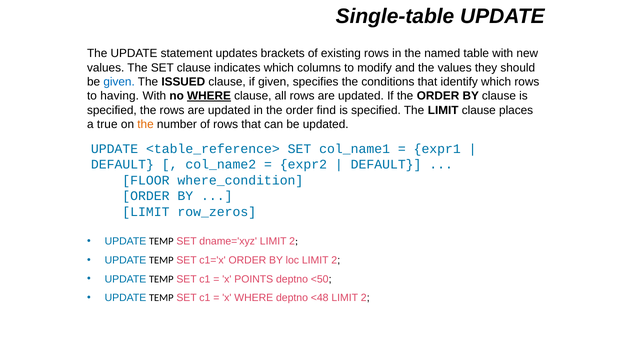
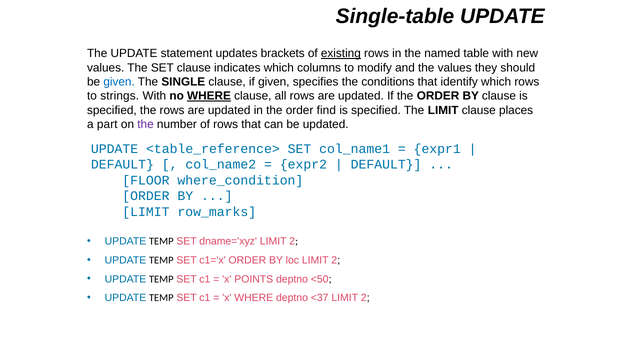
existing underline: none -> present
ISSUED: ISSUED -> SINGLE
having: having -> strings
true: true -> part
the at (146, 124) colour: orange -> purple
row_zeros: row_zeros -> row_marks
<48: <48 -> <37
